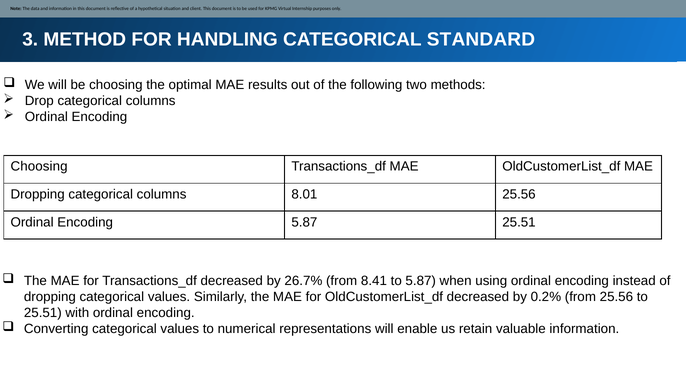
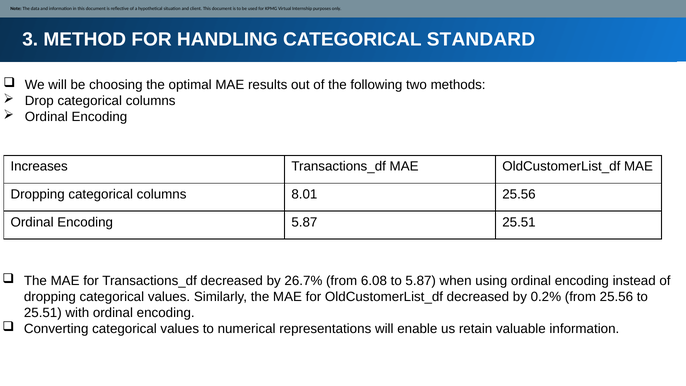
Choosing at (39, 166): Choosing -> Increases
8.41: 8.41 -> 6.08
